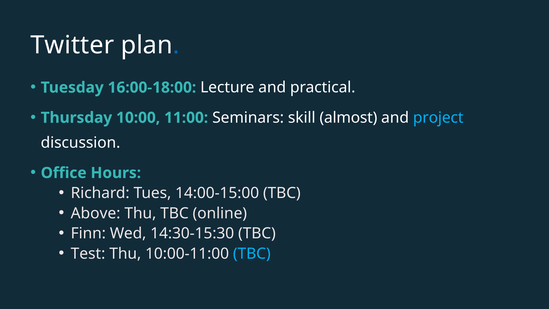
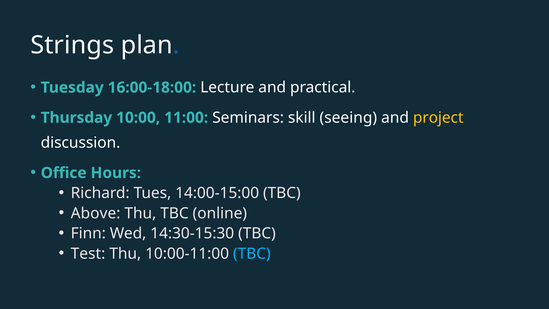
Twitter: Twitter -> Strings
almost: almost -> seeing
project colour: light blue -> yellow
